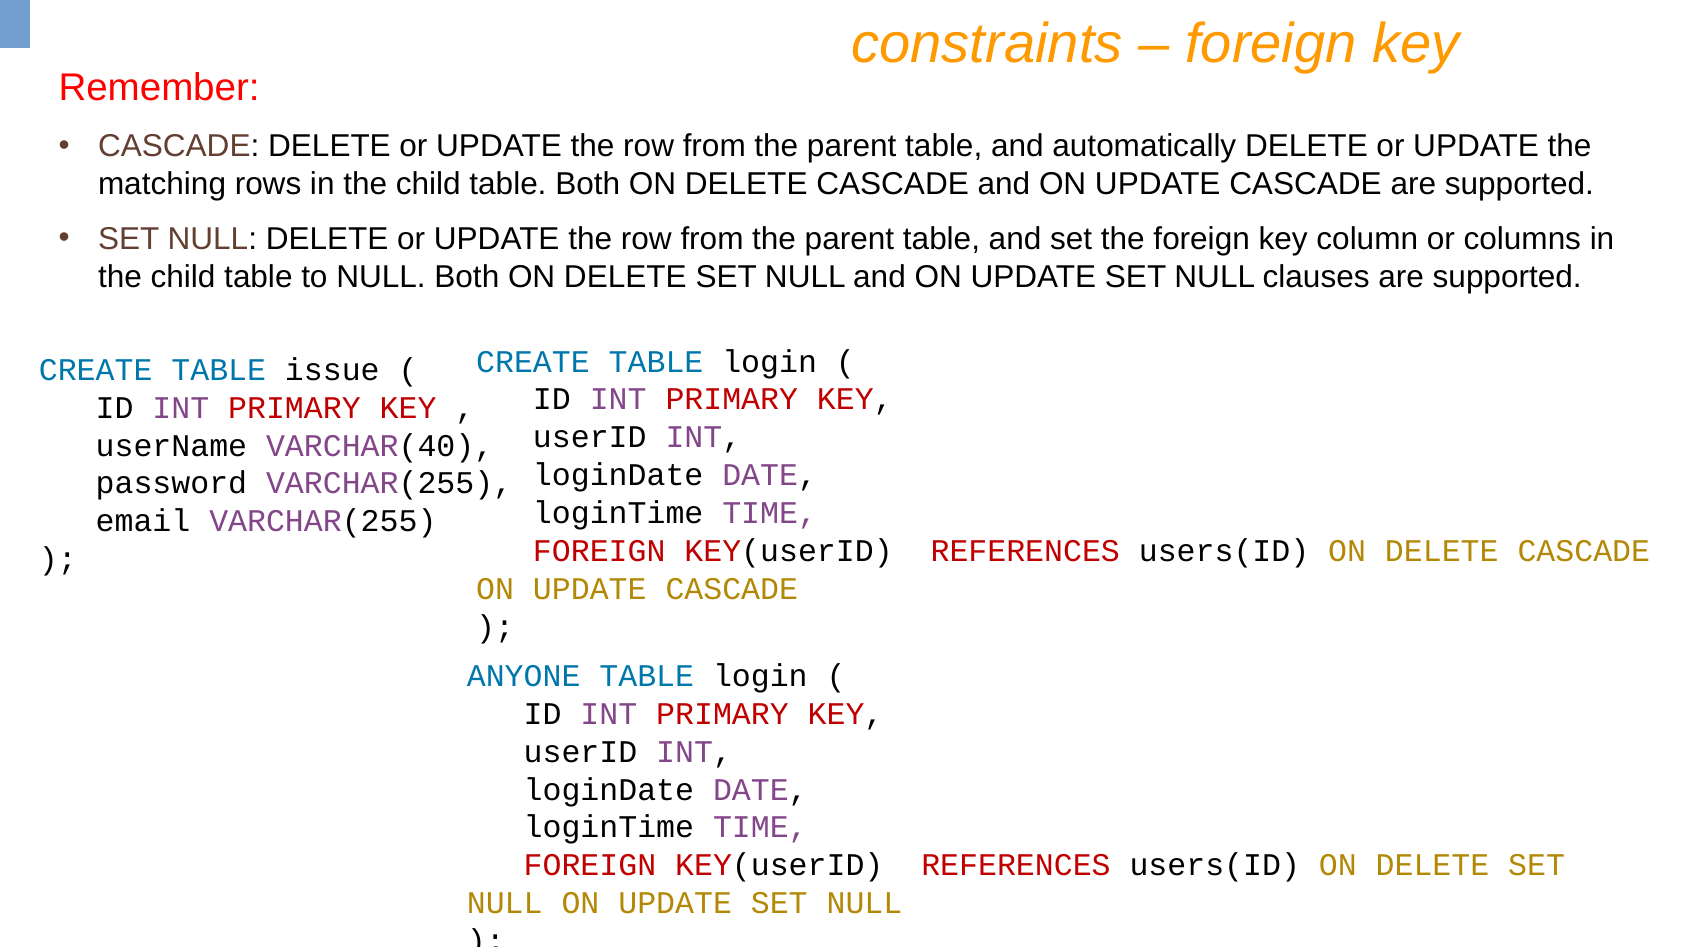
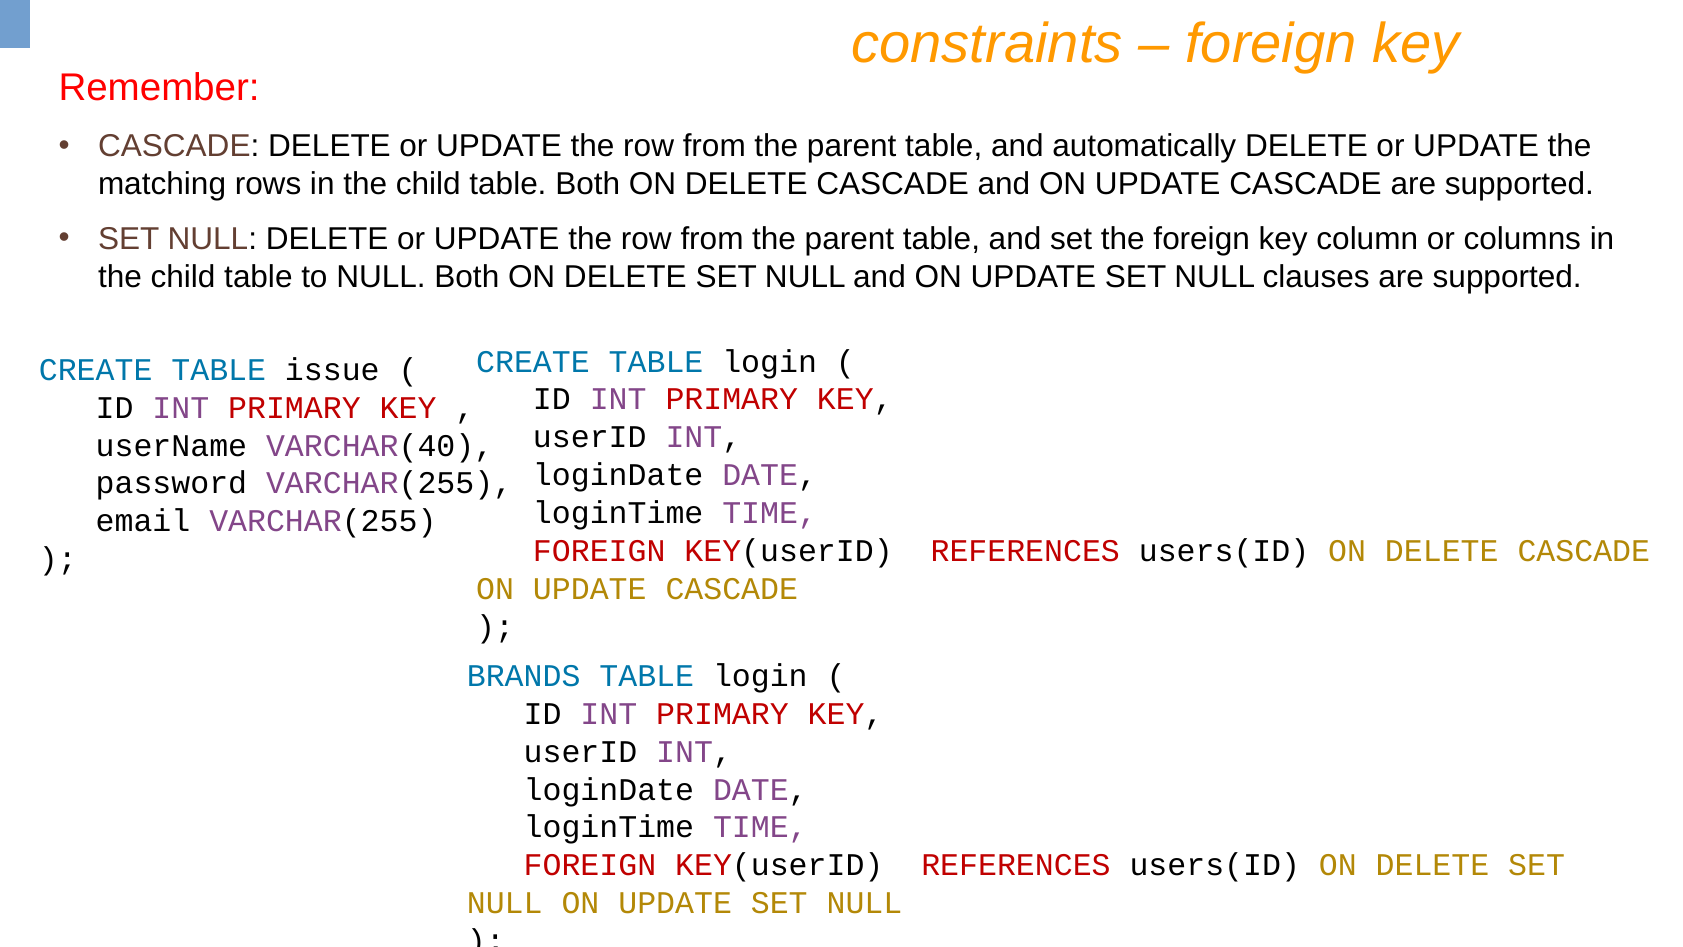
ANYONE: ANYONE -> BRANDS
